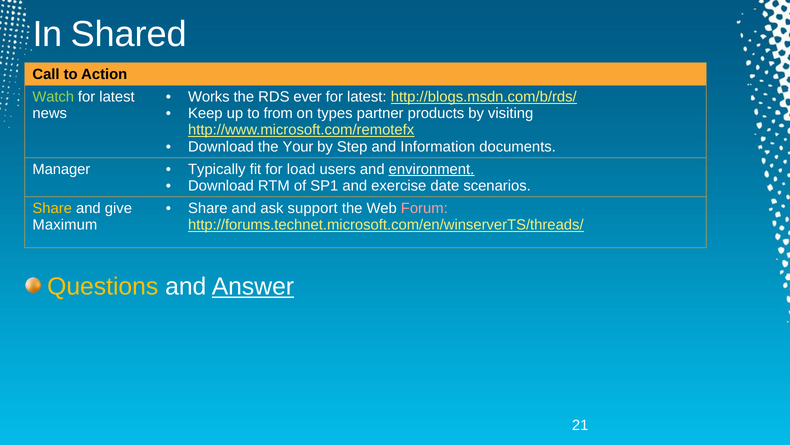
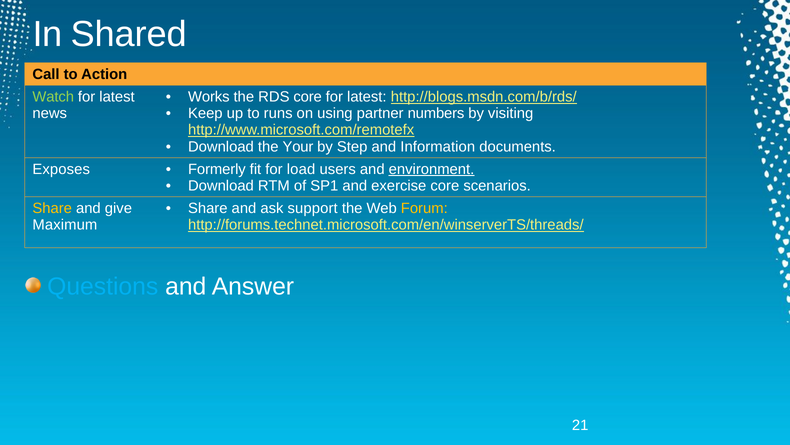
RDS ever: ever -> core
from: from -> runs
types: types -> using
products: products -> numbers
Manager: Manager -> Exposes
Typically: Typically -> Formerly
exercise date: date -> core
Forum colour: pink -> yellow
Questions colour: yellow -> light blue
Answer underline: present -> none
